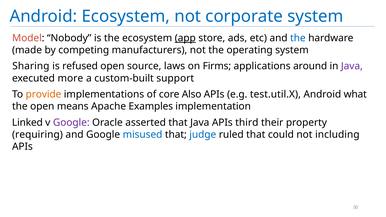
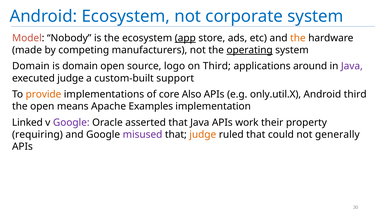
the at (298, 38) colour: blue -> orange
operating underline: none -> present
Sharing at (31, 66): Sharing -> Domain
is refused: refused -> domain
laws: laws -> logo
on Firms: Firms -> Third
executed more: more -> judge
test.util.X: test.util.X -> only.util.X
Android what: what -> third
third: third -> work
misused colour: blue -> purple
judge at (203, 135) colour: blue -> orange
including: including -> generally
